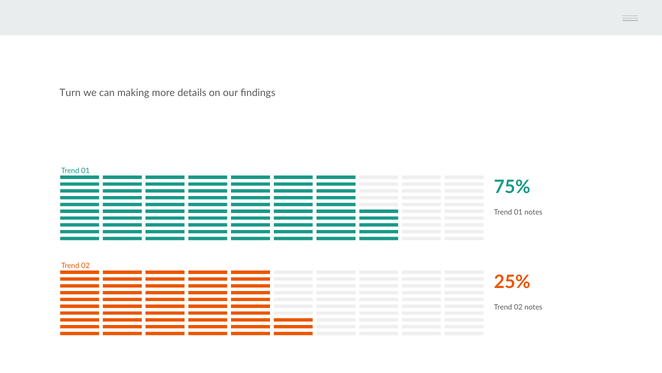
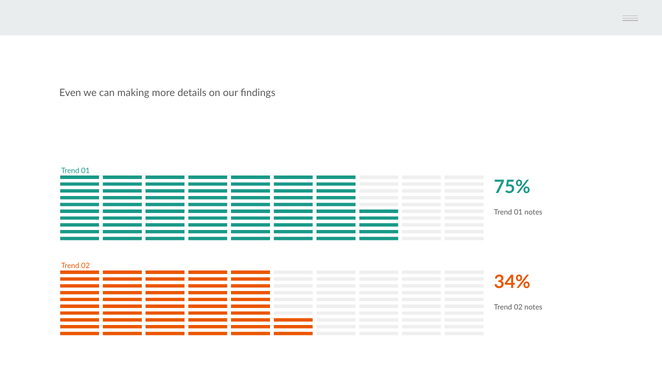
Turn: Turn -> Even
25%: 25% -> 34%
